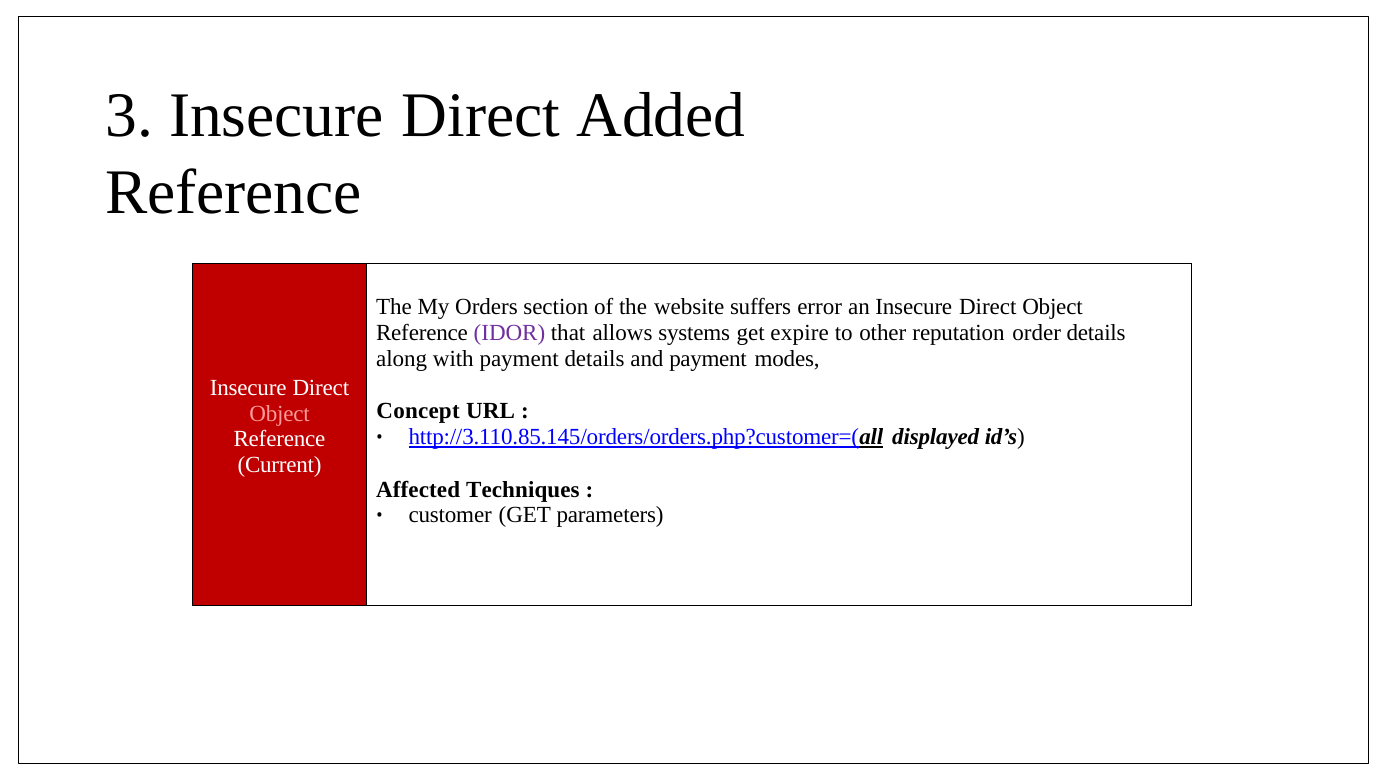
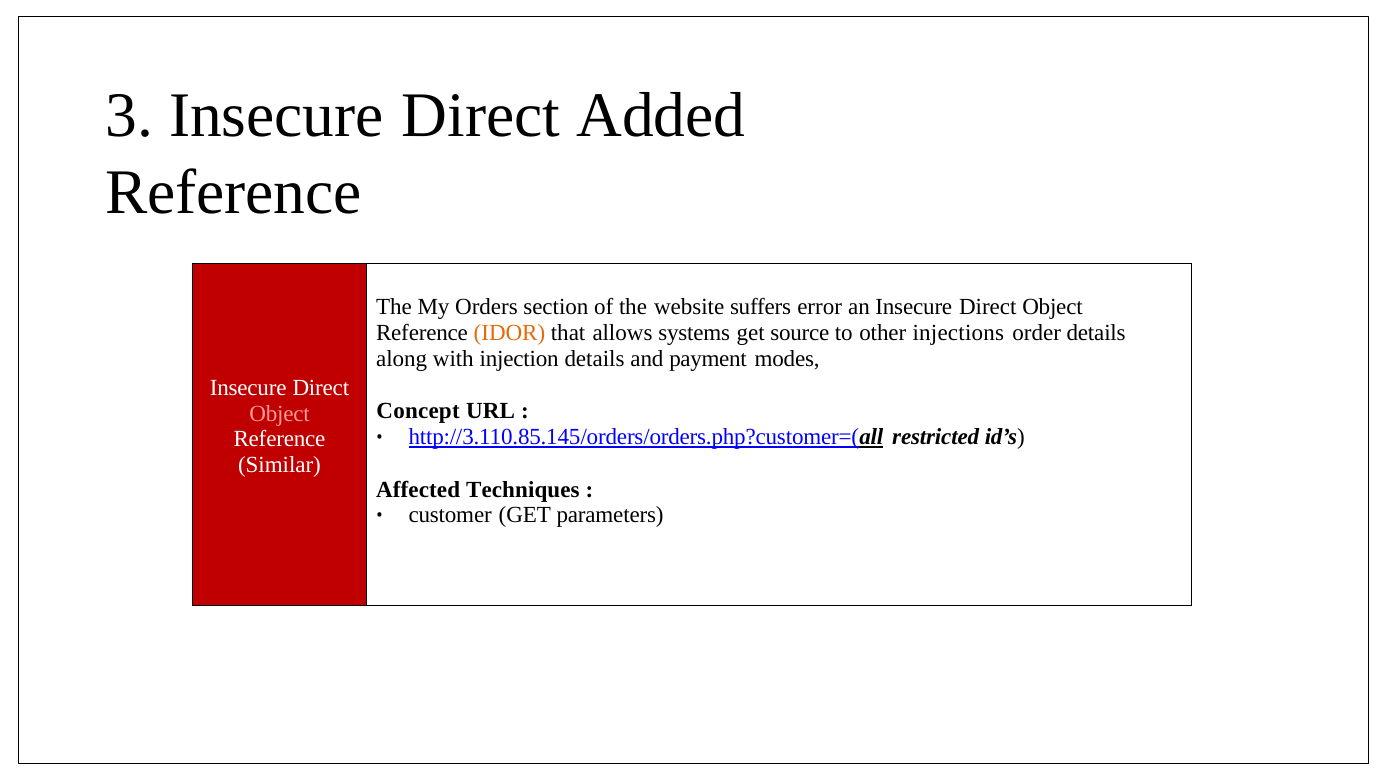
IDOR colour: purple -> orange
expire: expire -> source
reputation: reputation -> injections
with payment: payment -> injection
displayed: displayed -> restricted
Current: Current -> Similar
